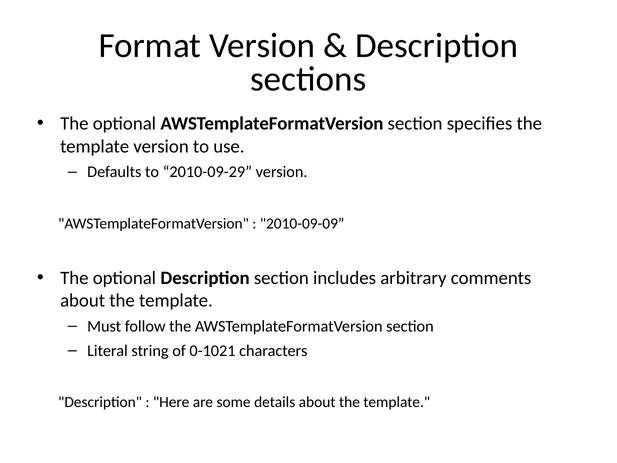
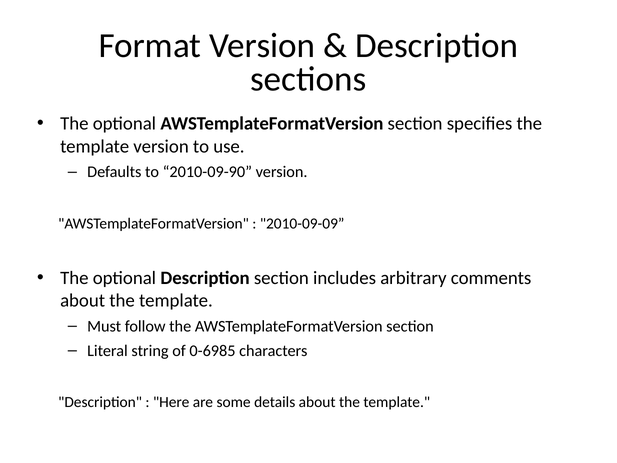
2010-09-29: 2010-09-29 -> 2010-09-90
0-1021: 0-1021 -> 0-6985
